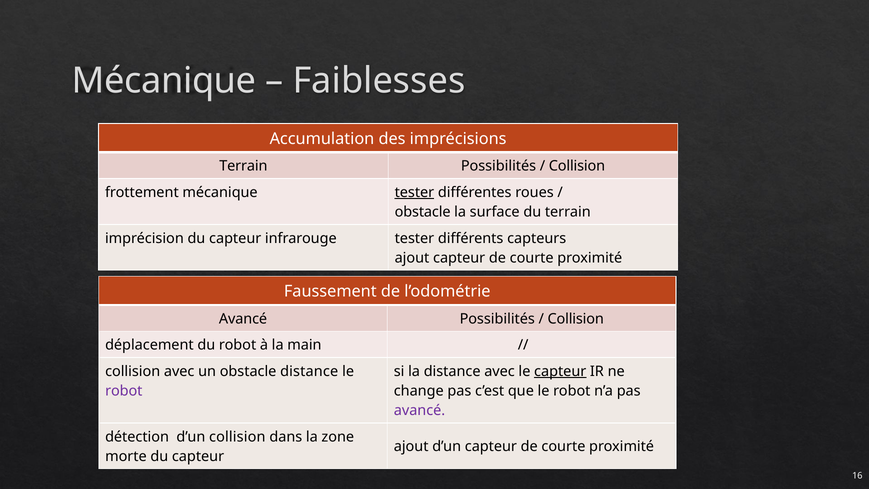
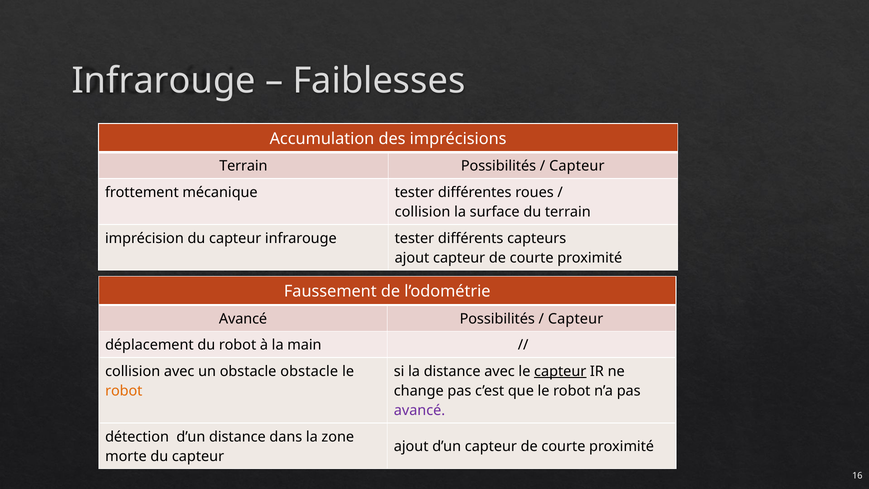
Mécanique at (164, 81): Mécanique -> Infrarouge
Collision at (577, 166): Collision -> Capteur
tester at (414, 192) underline: present -> none
obstacle at (423, 212): obstacle -> collision
Collision at (576, 319): Collision -> Capteur
obstacle distance: distance -> obstacle
robot at (124, 391) colour: purple -> orange
d’un collision: collision -> distance
